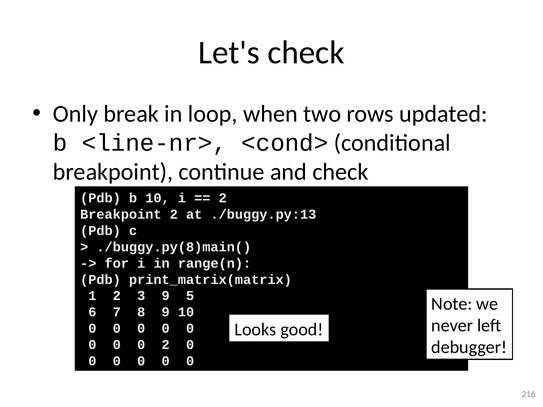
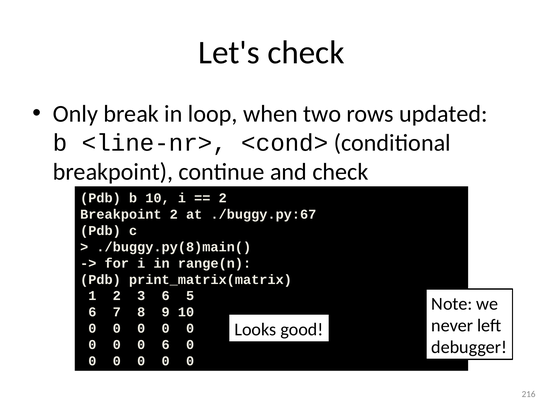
./buggy.py:13: ./buggy.py:13 -> ./buggy.py:67
3 9: 9 -> 6
0 2: 2 -> 6
